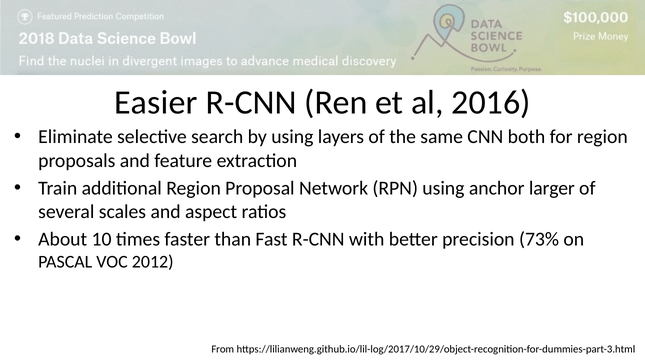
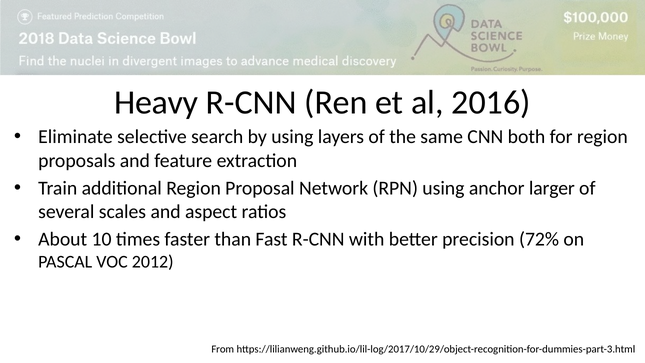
Easier: Easier -> Heavy
73%: 73% -> 72%
